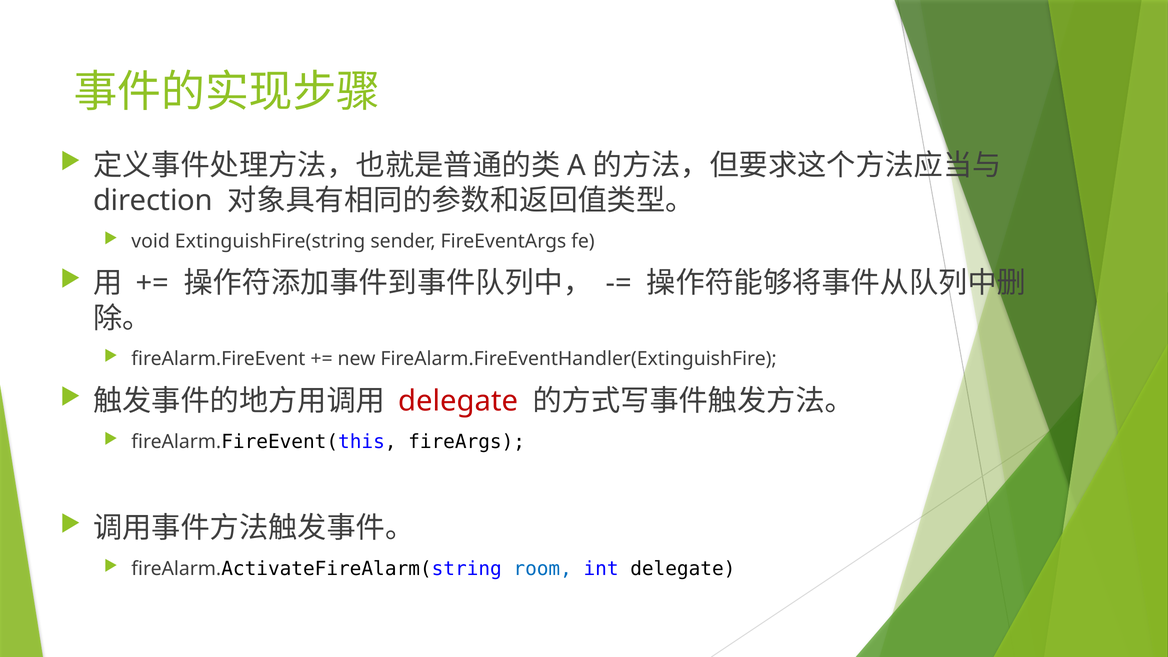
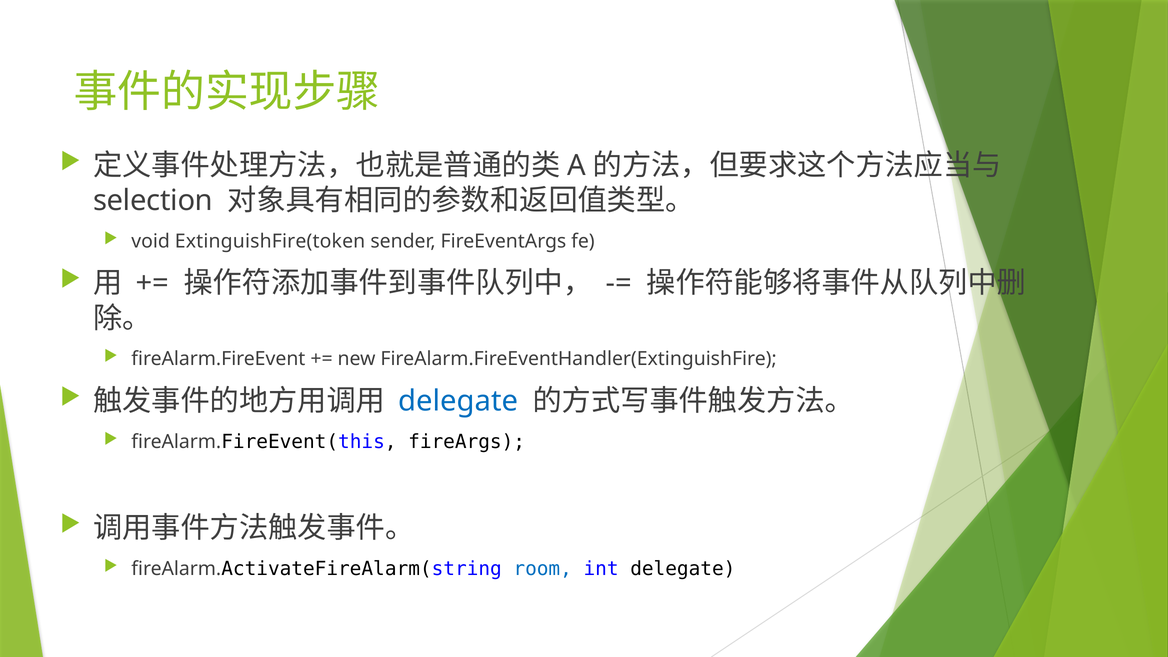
direction: direction -> selection
ExtinguishFire(string: ExtinguishFire(string -> ExtinguishFire(token
delegate at (458, 401) colour: red -> blue
